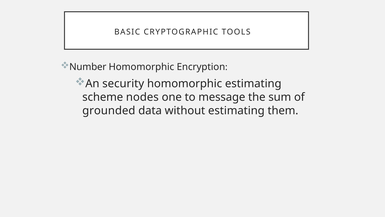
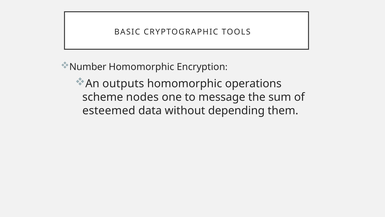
security: security -> outputs
homomorphic estimating: estimating -> operations
grounded: grounded -> esteemed
without estimating: estimating -> depending
